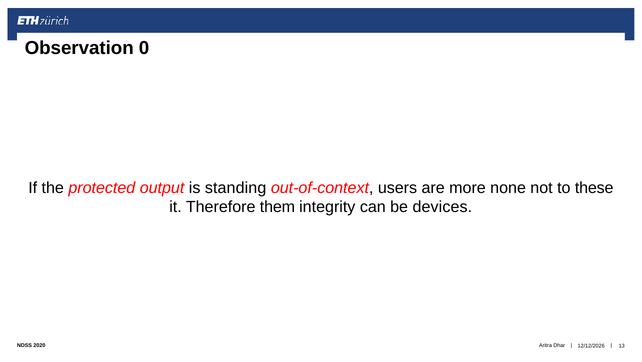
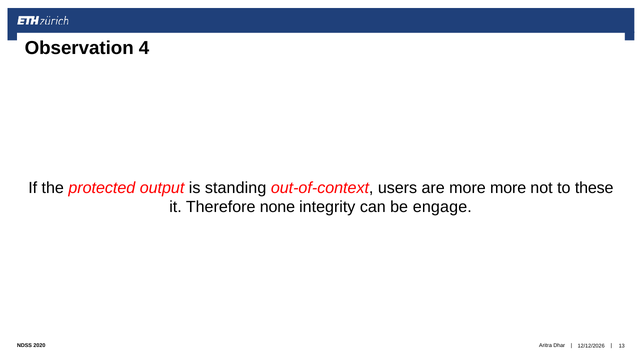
0: 0 -> 4
more none: none -> more
them: them -> none
devices: devices -> engage
